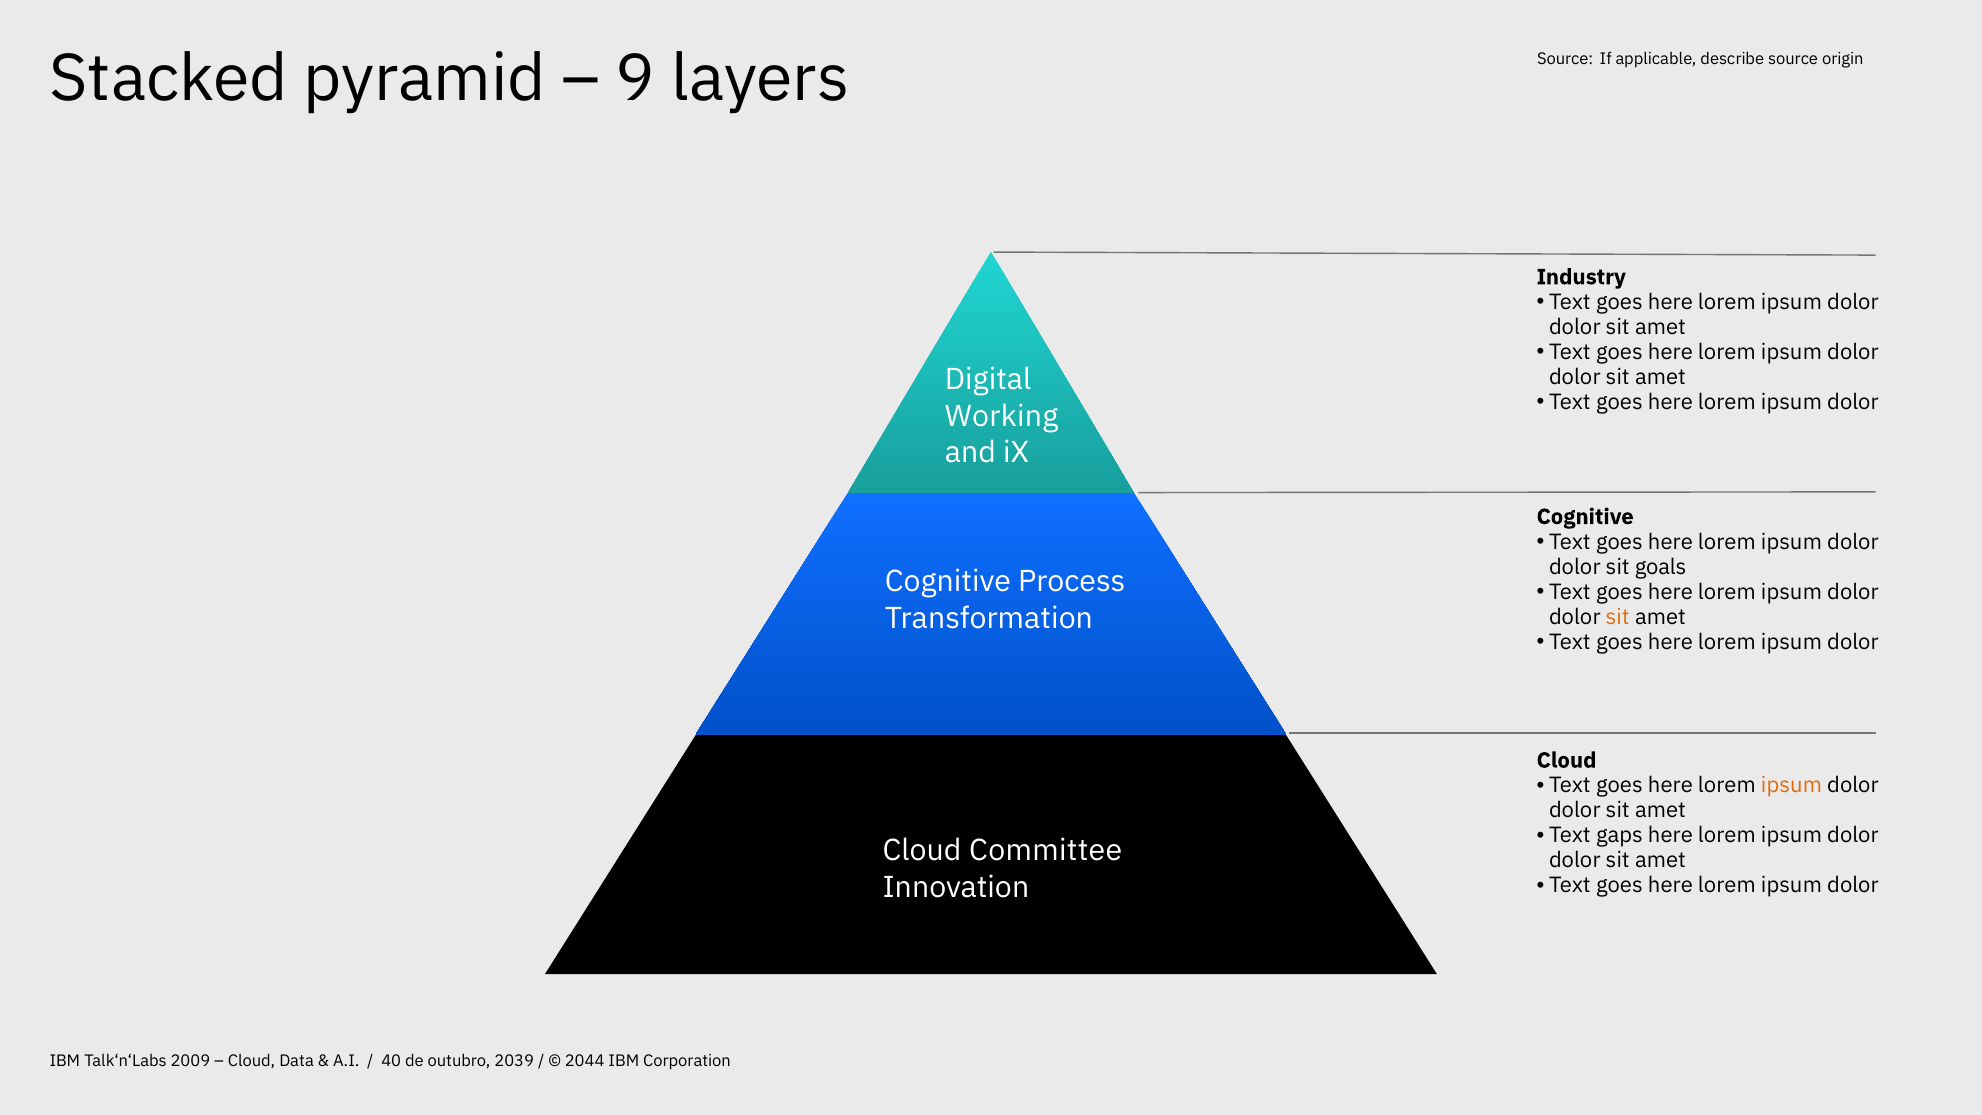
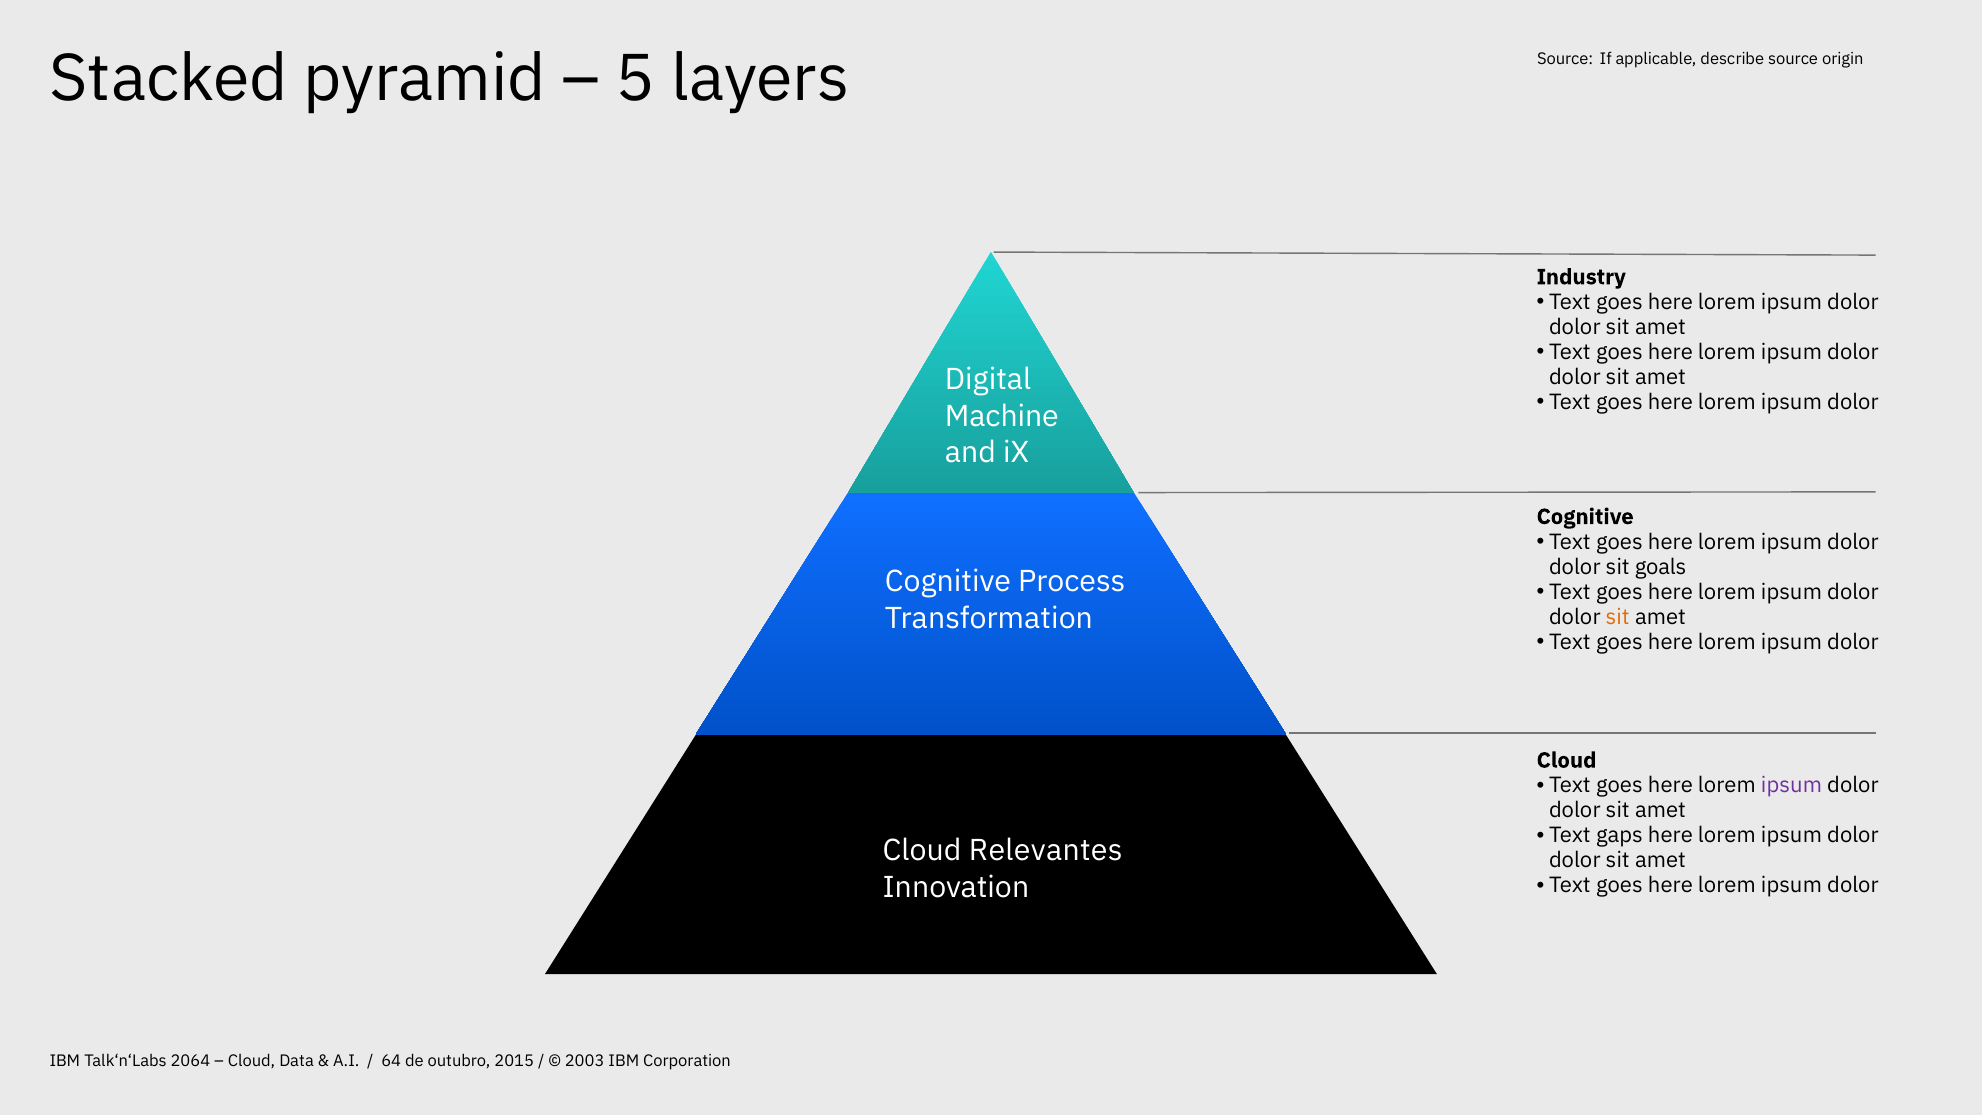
9: 9 -> 5
Working: Working -> Machine
ipsum at (1791, 785) colour: orange -> purple
Committee: Committee -> Relevantes
2009: 2009 -> 2064
40: 40 -> 64
2039: 2039 -> 2015
2044: 2044 -> 2003
